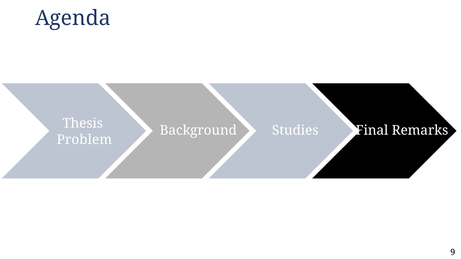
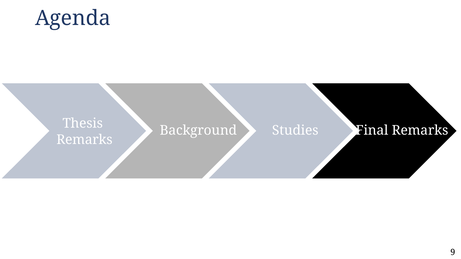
Problem at (84, 140): Problem -> Remarks
